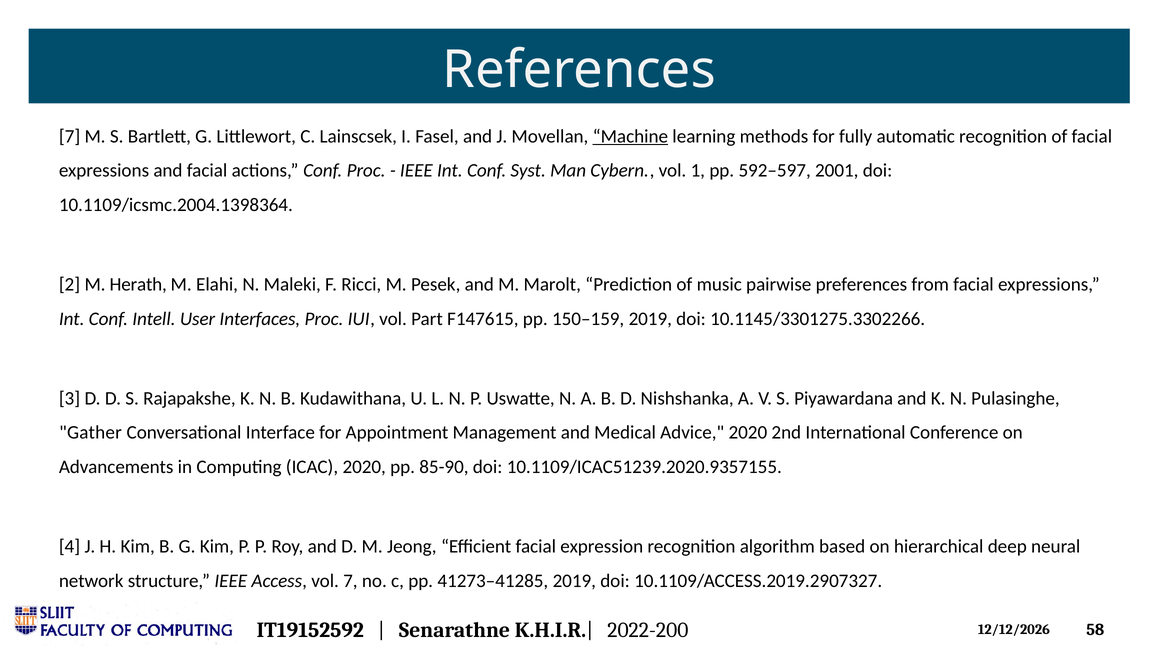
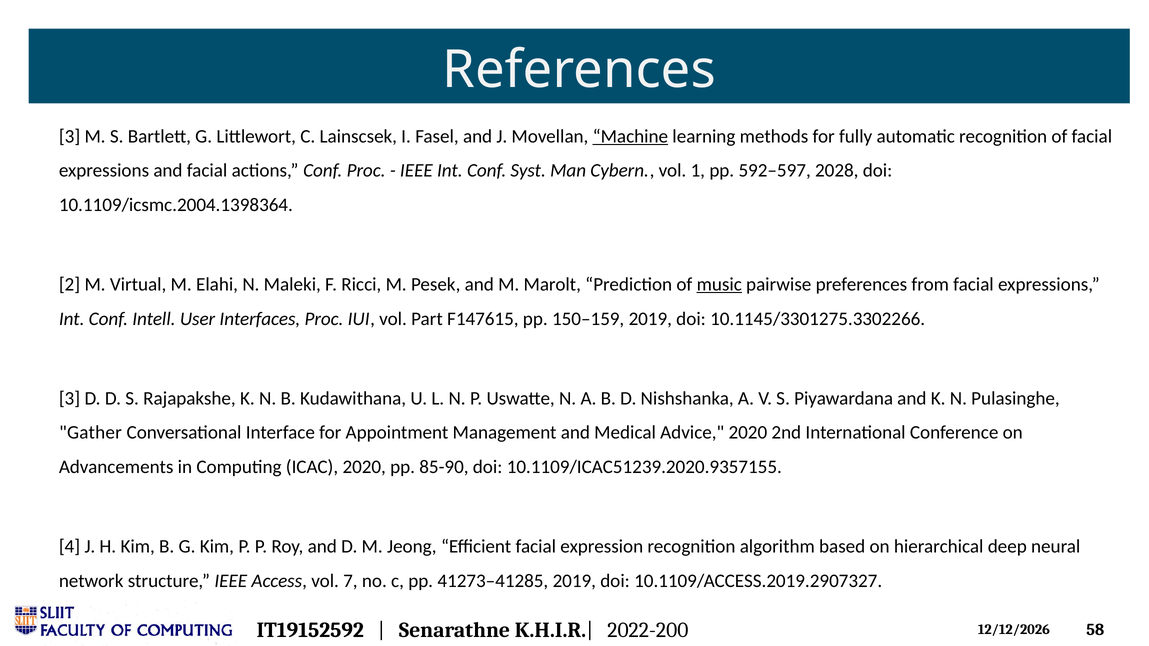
7 at (70, 136): 7 -> 3
2001: 2001 -> 2028
Herath: Herath -> Virtual
music underline: none -> present
